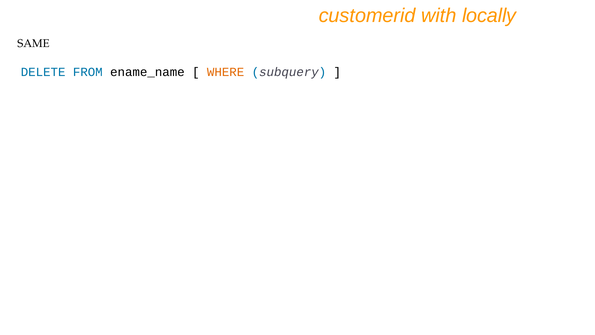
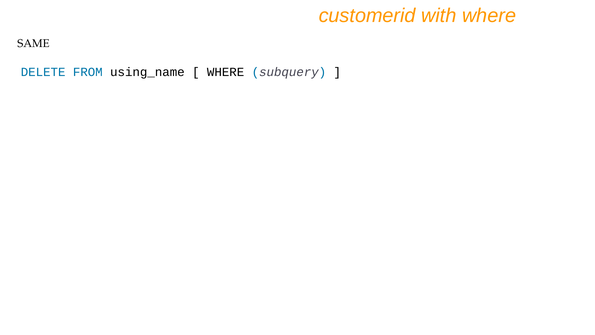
with locally: locally -> where
ename_name: ename_name -> using_name
WHERE at (226, 72) colour: orange -> black
